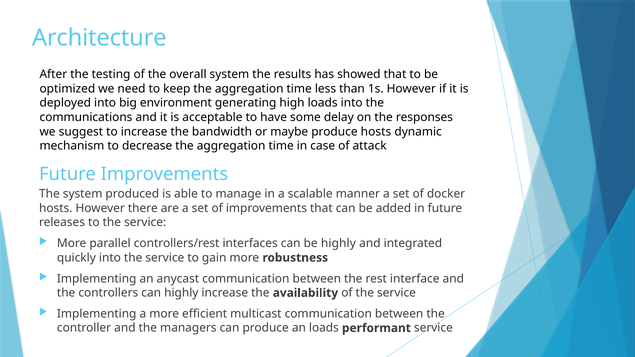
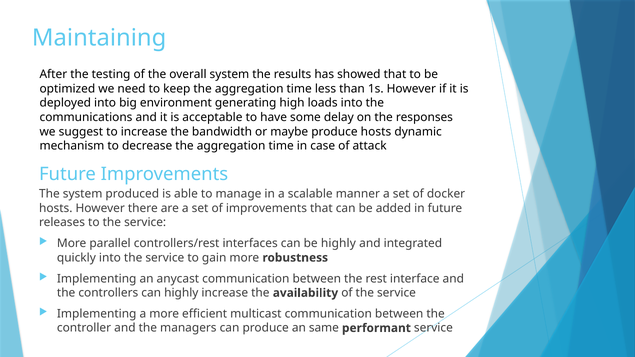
Architecture: Architecture -> Maintaining
an loads: loads -> same
